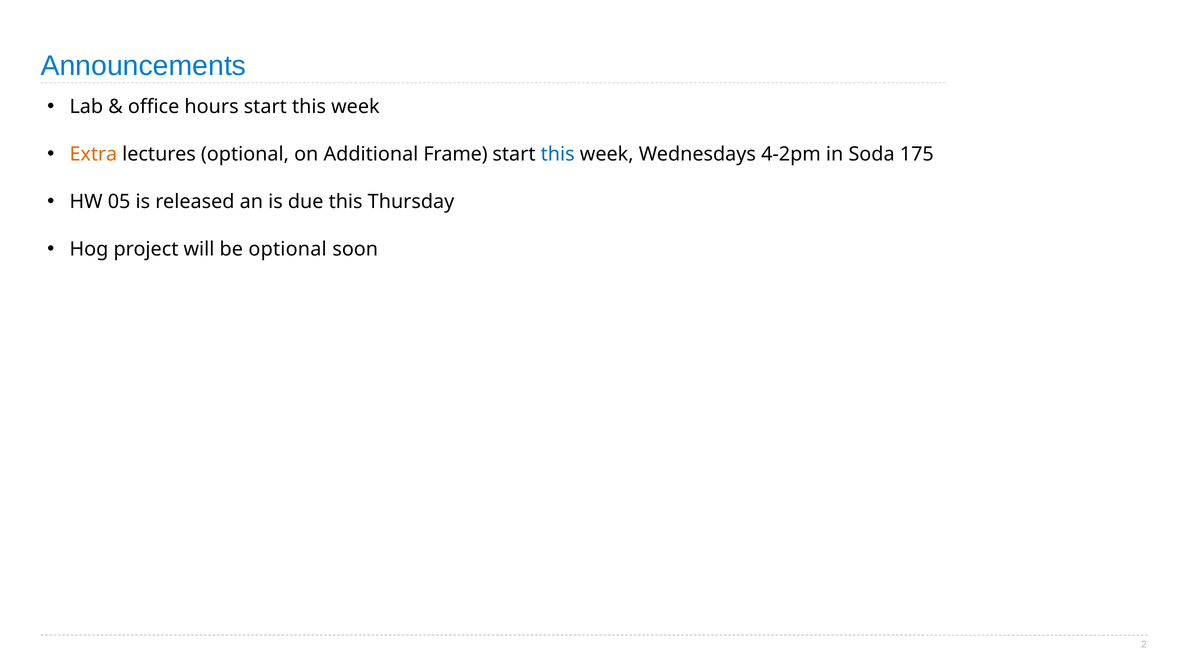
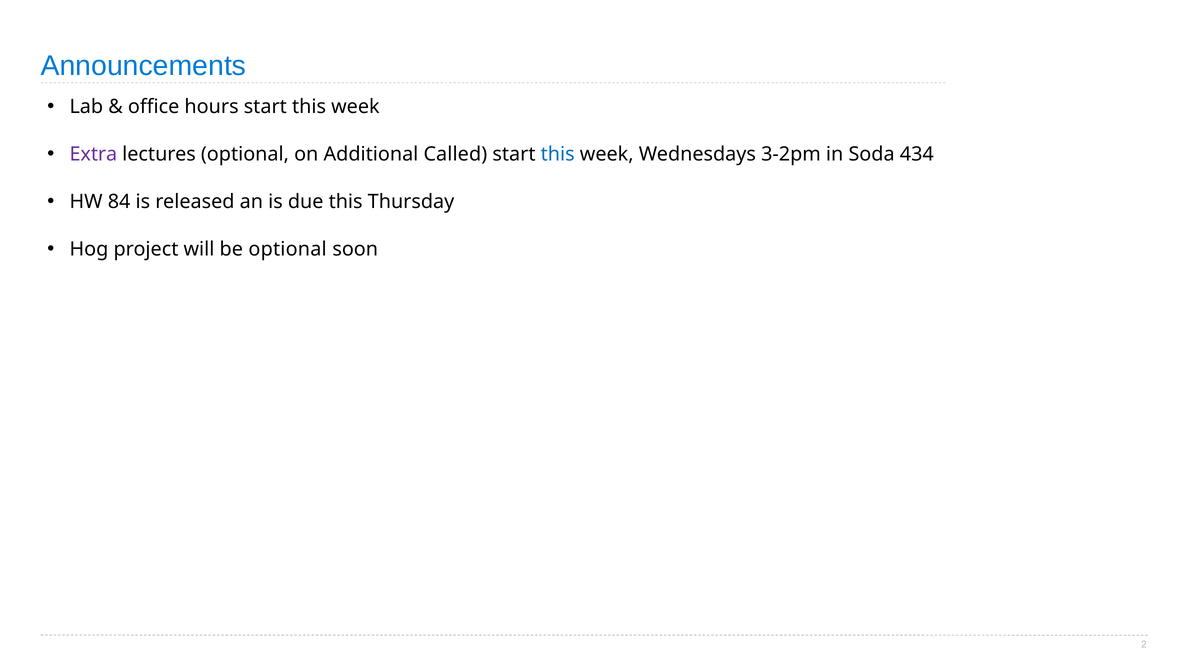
Extra colour: orange -> purple
Frame: Frame -> Called
4-2pm: 4-2pm -> 3-2pm
175: 175 -> 434
05: 05 -> 84
